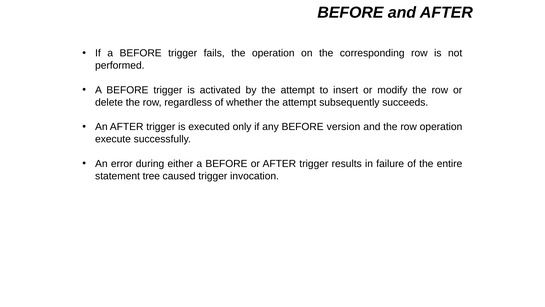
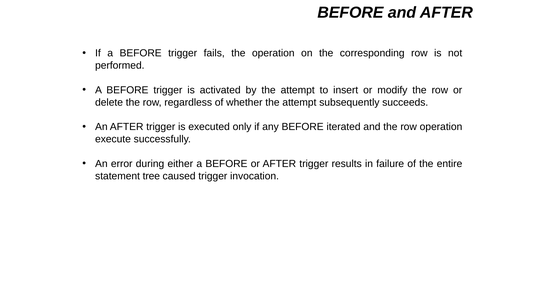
version: version -> iterated
